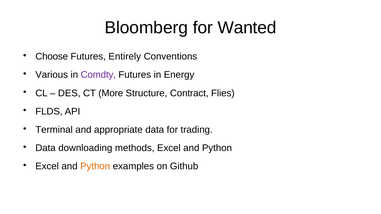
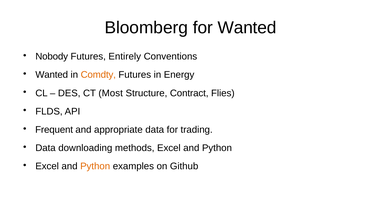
Choose: Choose -> Nobody
Various at (52, 75): Various -> Wanted
Comdty colour: purple -> orange
More: More -> Most
Terminal: Terminal -> Frequent
